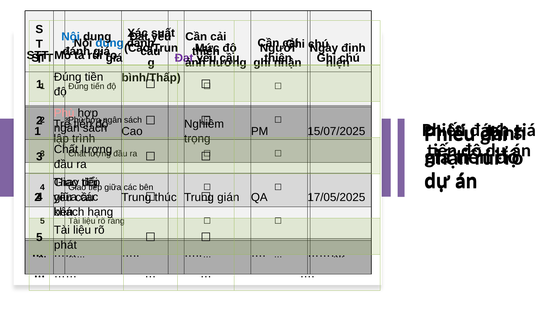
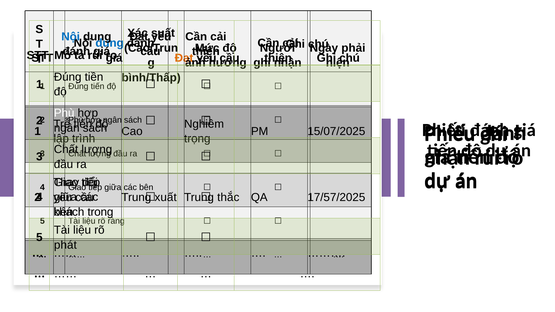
định: định -> phải
Đạt at (184, 58) colour: purple -> orange
Phù at (64, 113) colour: pink -> white
thúc: thúc -> xuất
gián: gián -> thắc
17/05/2025: 17/05/2025 -> 17/57/2025
hạng: hạng -> trong
